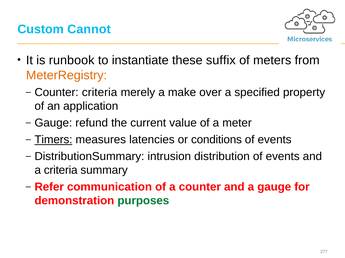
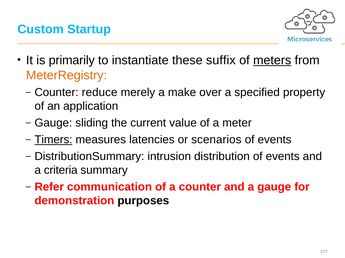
Cannot: Cannot -> Startup
runbook: runbook -> primarily
meters underline: none -> present
Counter criteria: criteria -> reduce
refund: refund -> sliding
conditions: conditions -> scenarios
purposes colour: green -> black
